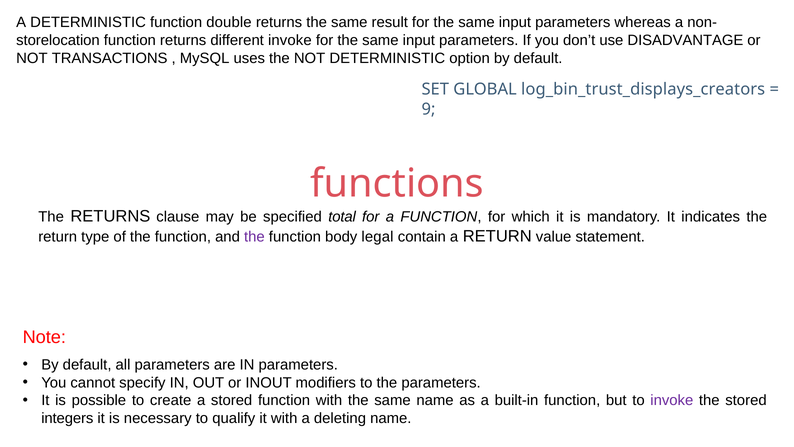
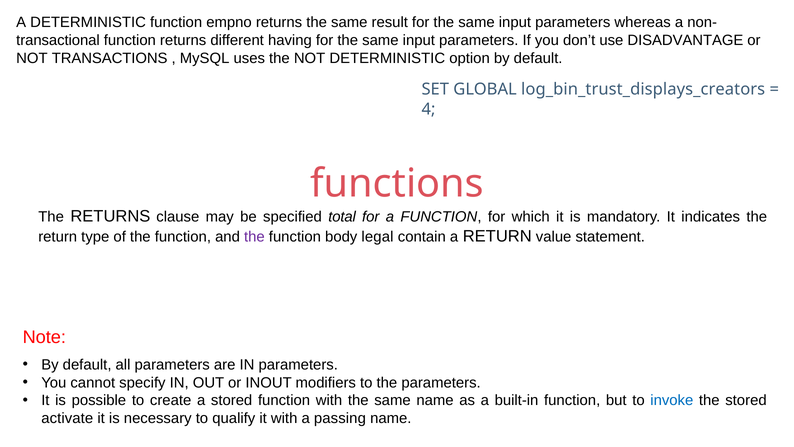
double: double -> empno
storelocation: storelocation -> transactional
different invoke: invoke -> having
9: 9 -> 4
invoke at (672, 400) colour: purple -> blue
integers: integers -> activate
deleting: deleting -> passing
